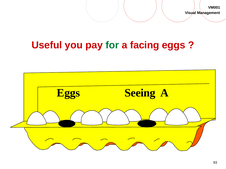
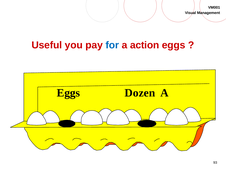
for colour: green -> blue
facing: facing -> action
Seeing: Seeing -> Dozen
